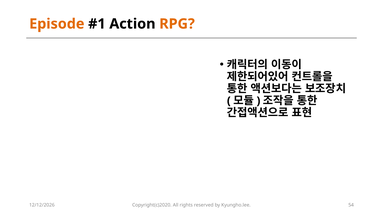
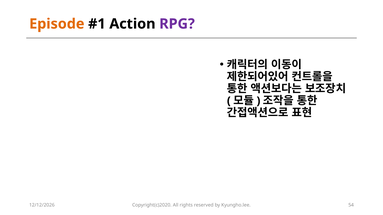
RPG colour: orange -> purple
